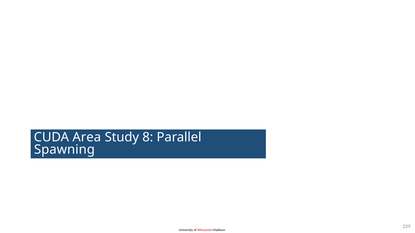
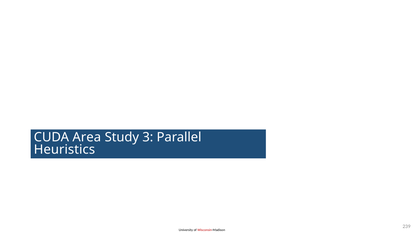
8: 8 -> 3
Spawning: Spawning -> Heuristics
